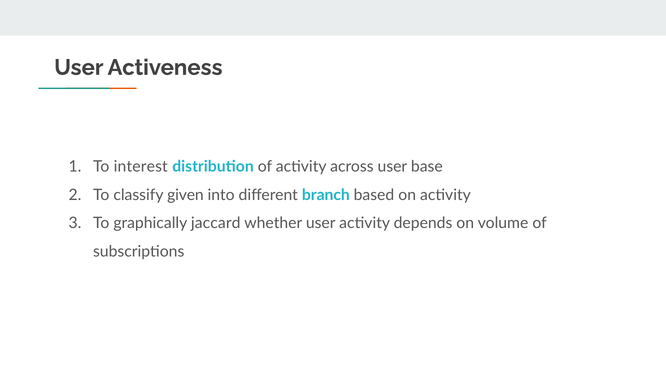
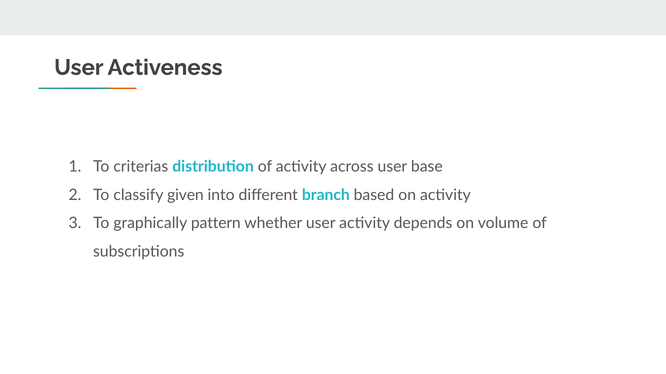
interest: interest -> criterias
jaccard: jaccard -> pattern
